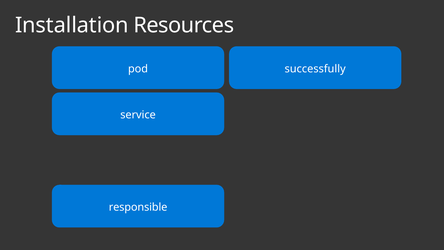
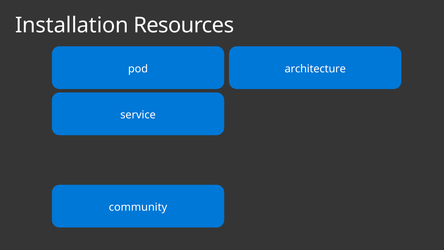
successfully: successfully -> architecture
responsible: responsible -> community
